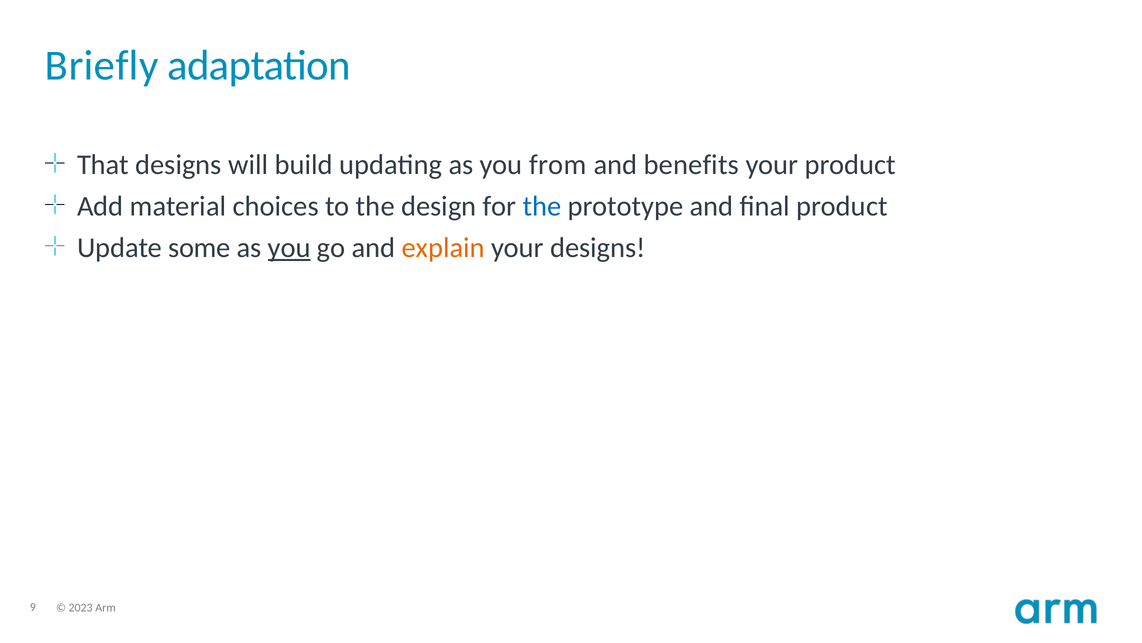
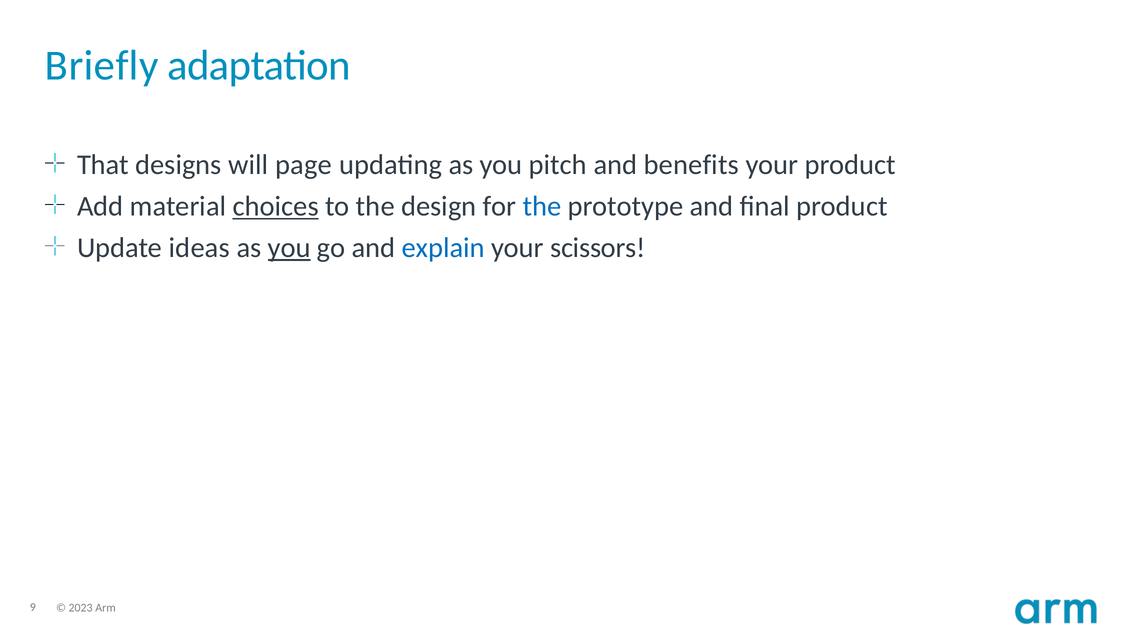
build: build -> page
from: from -> pitch
choices underline: none -> present
some: some -> ideas
explain colour: orange -> blue
your designs: designs -> scissors
